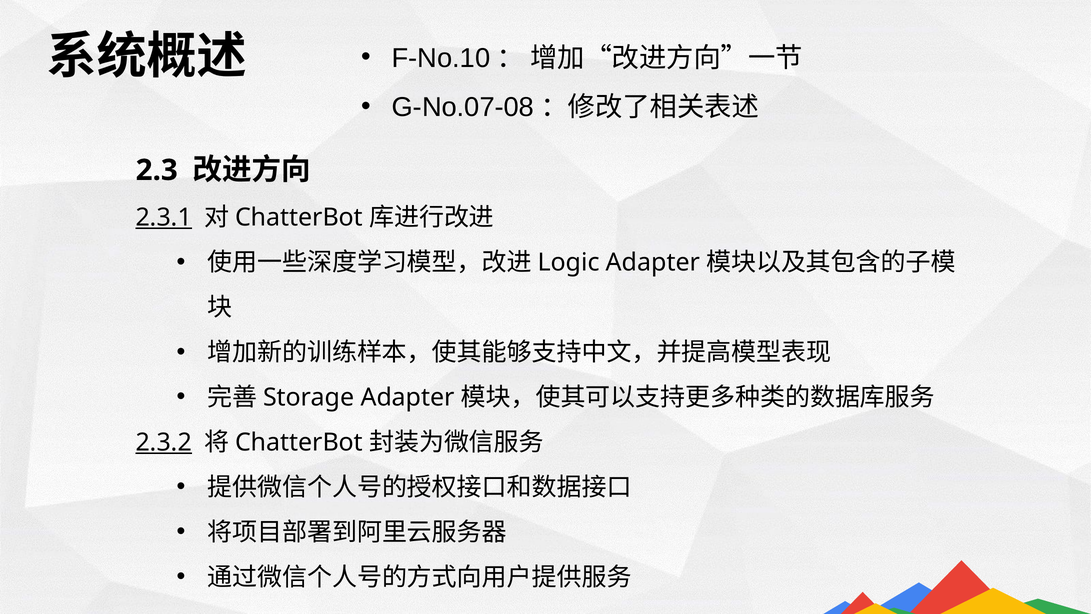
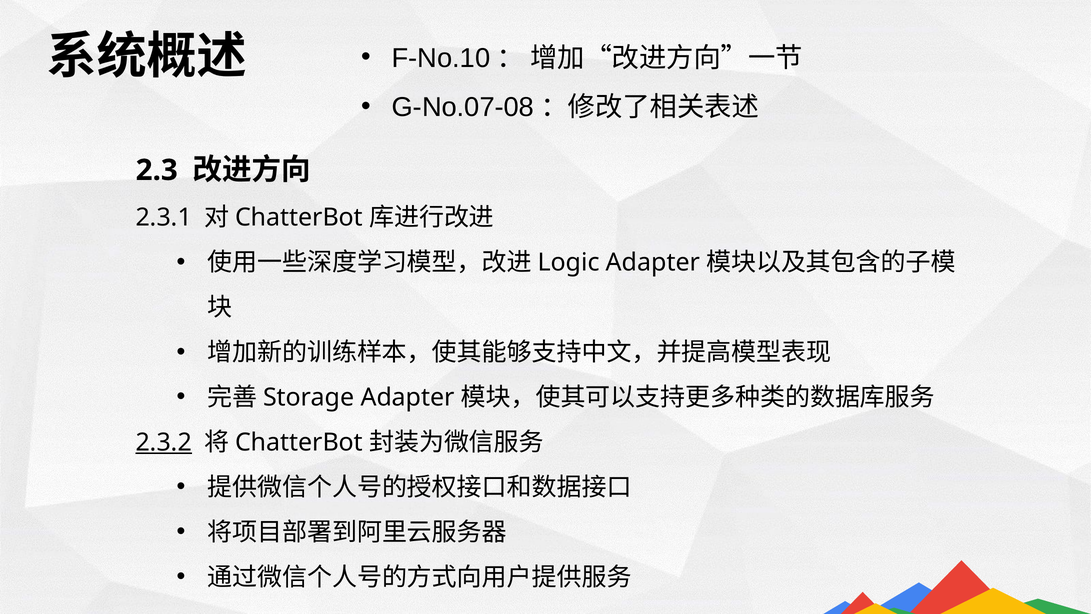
2.3.1 underline: present -> none
